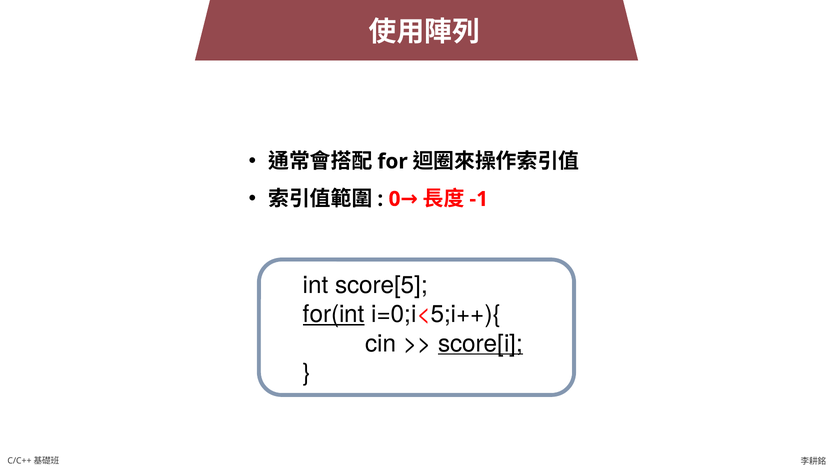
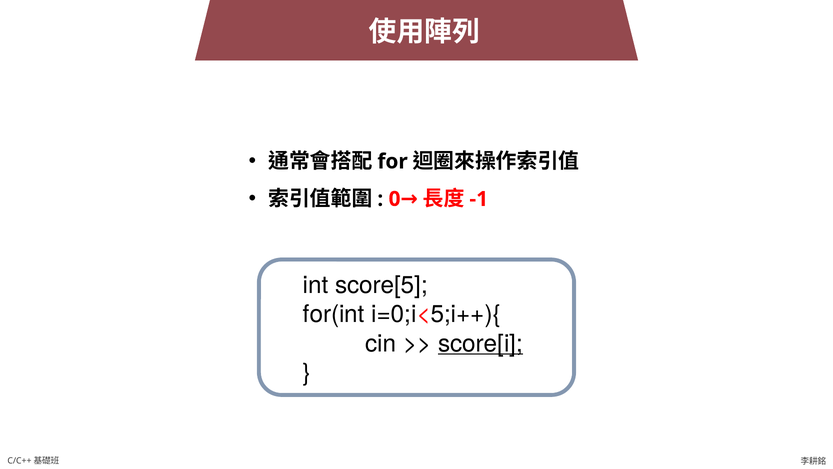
for(int underline: present -> none
